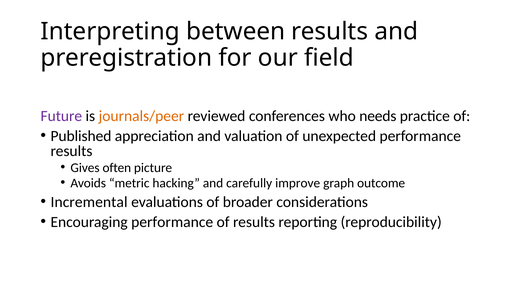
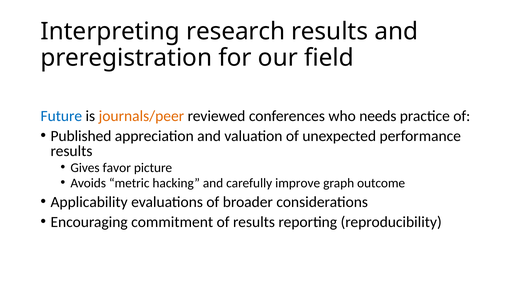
between: between -> research
Future colour: purple -> blue
often: often -> favor
Incremental: Incremental -> Applicability
Encouraging performance: performance -> commitment
